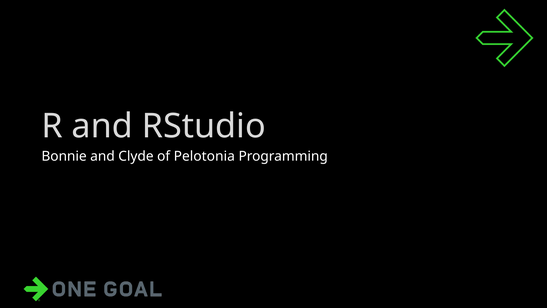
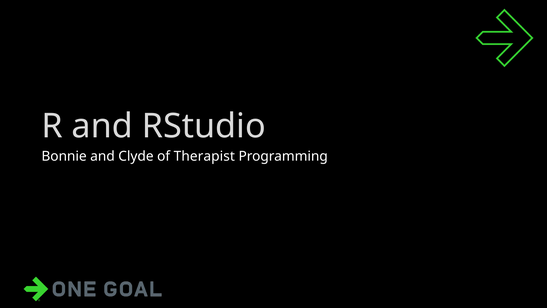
Pelotonia: Pelotonia -> Therapist
